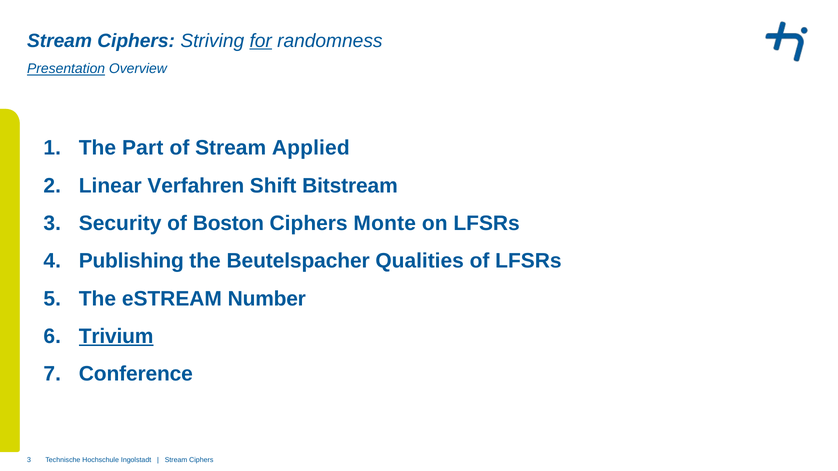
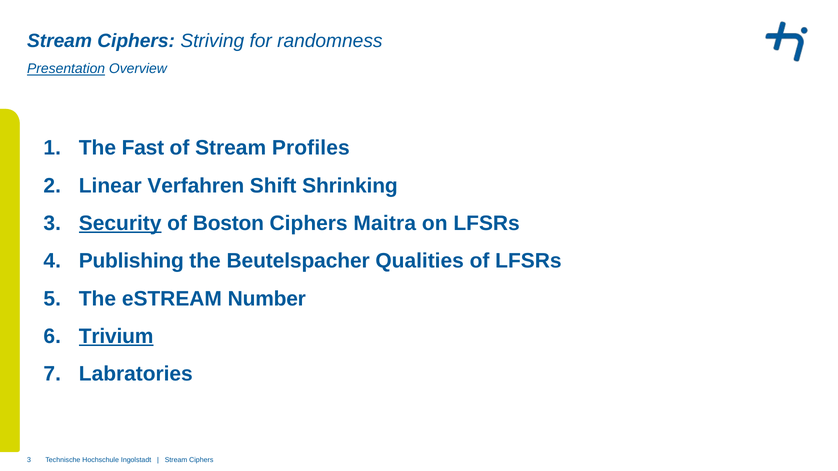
for underline: present -> none
Part: Part -> Fast
Applied: Applied -> Profiles
Bitstream: Bitstream -> Shrinking
Security underline: none -> present
Monte: Monte -> Maitra
Conference: Conference -> Labratories
